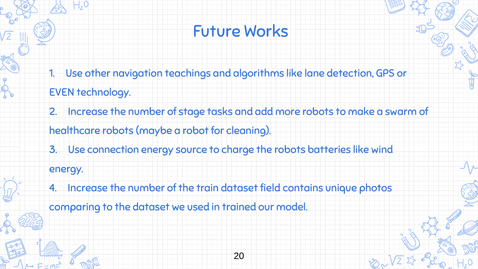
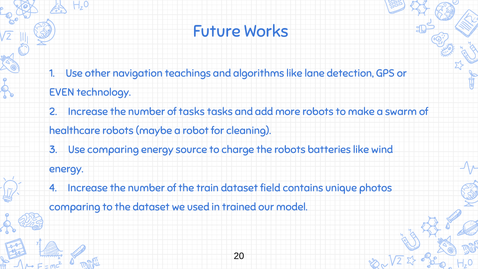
of stage: stage -> tasks
Use connection: connection -> comparing
